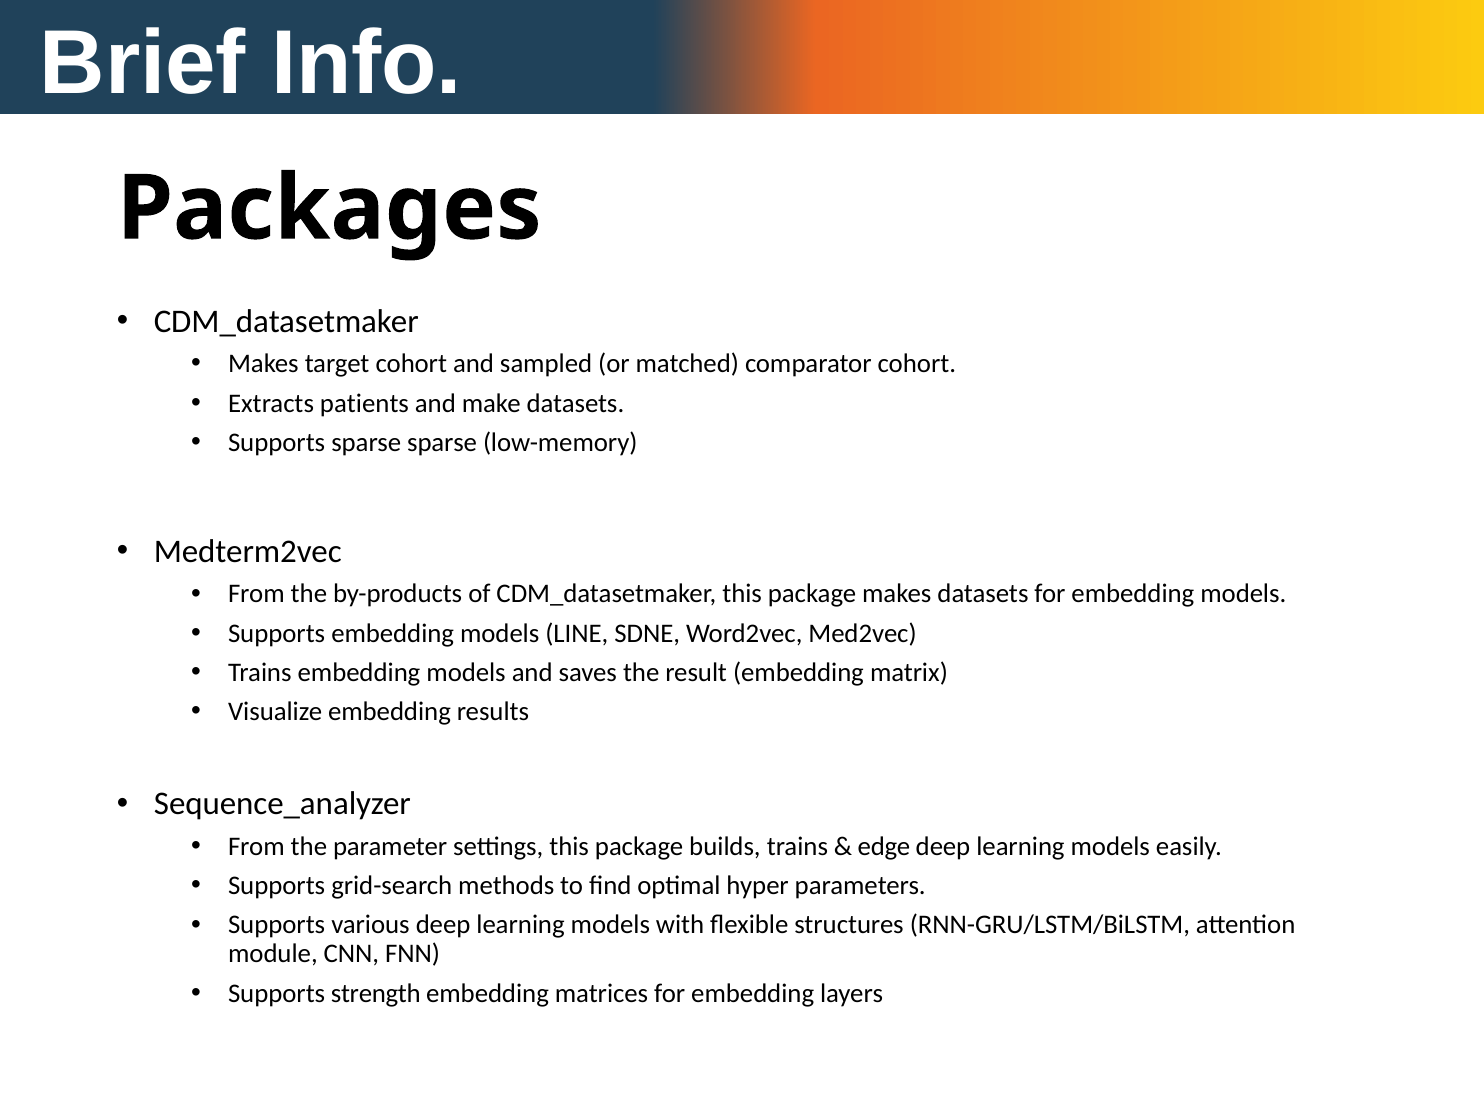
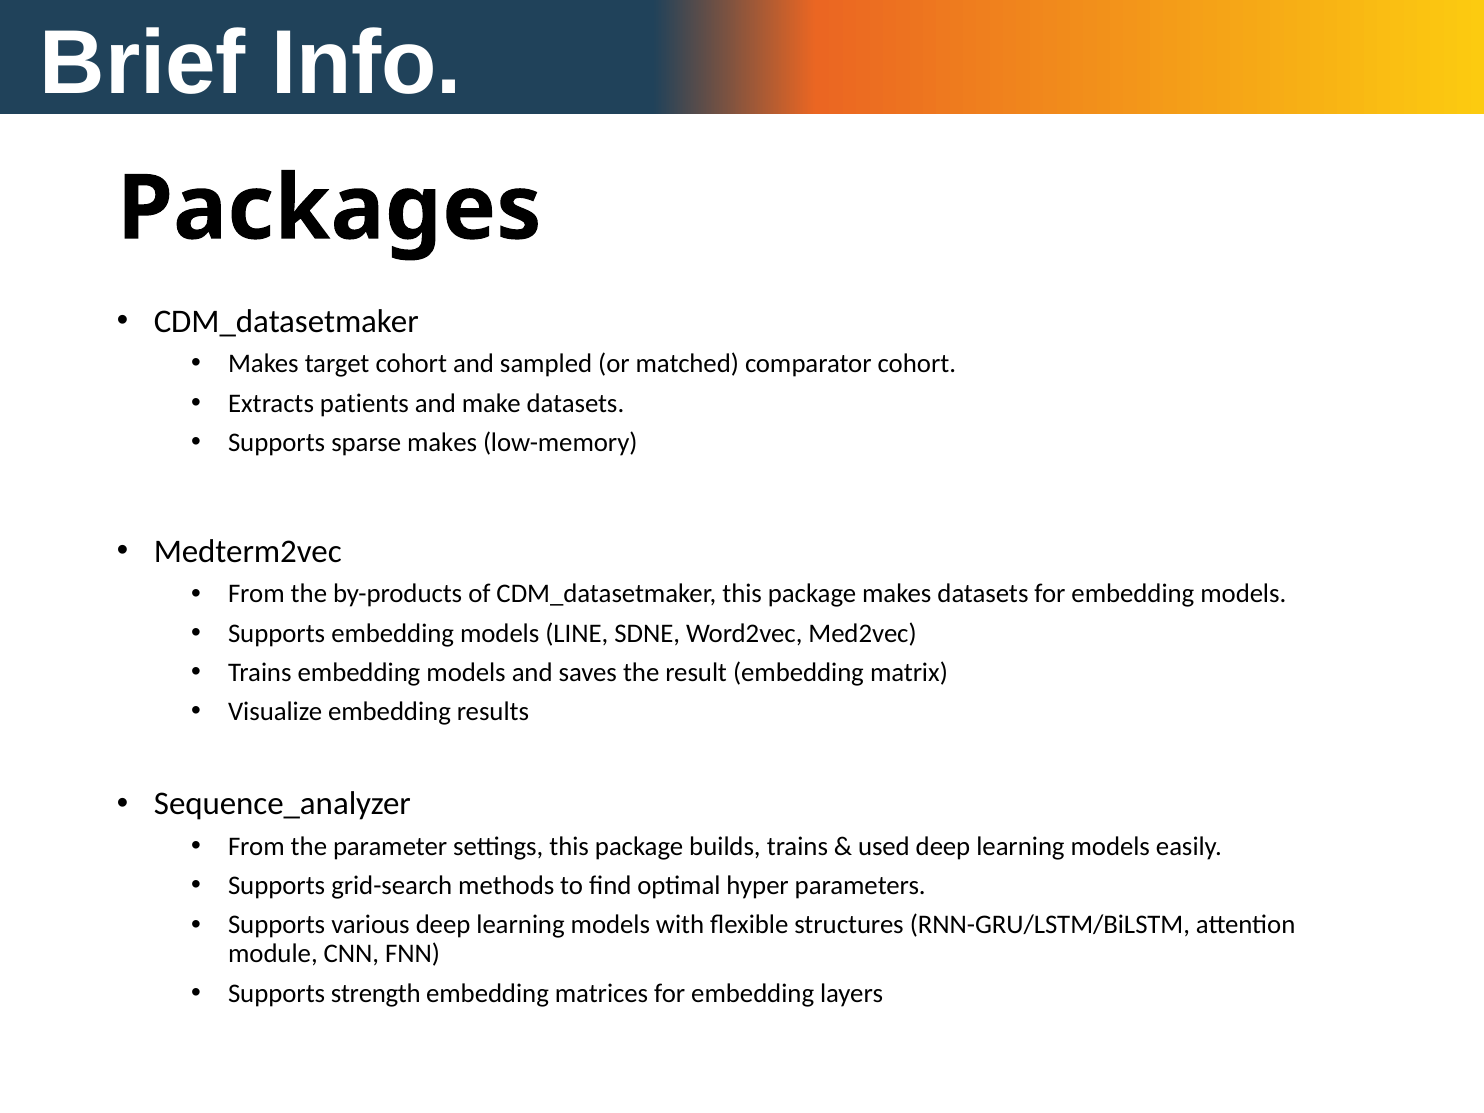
sparse sparse: sparse -> makes
edge: edge -> used
